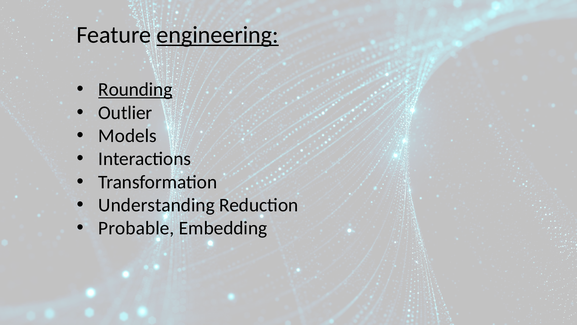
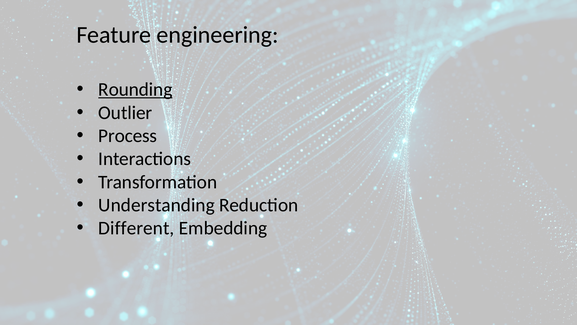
engineering underline: present -> none
Models: Models -> Process
Probable: Probable -> Different
